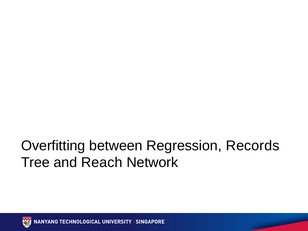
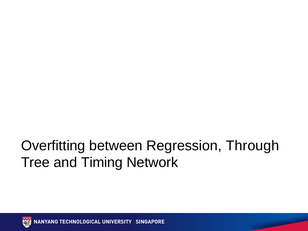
Records: Records -> Through
Reach: Reach -> Timing
